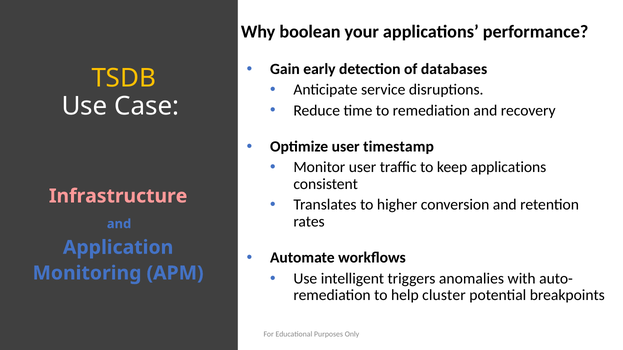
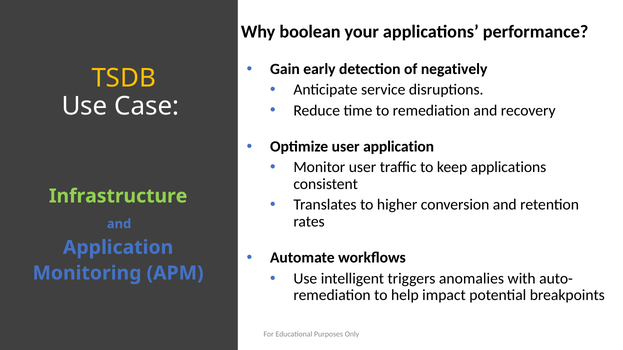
databases: databases -> negatively
user timestamp: timestamp -> application
Infrastructure colour: pink -> light green
cluster: cluster -> impact
